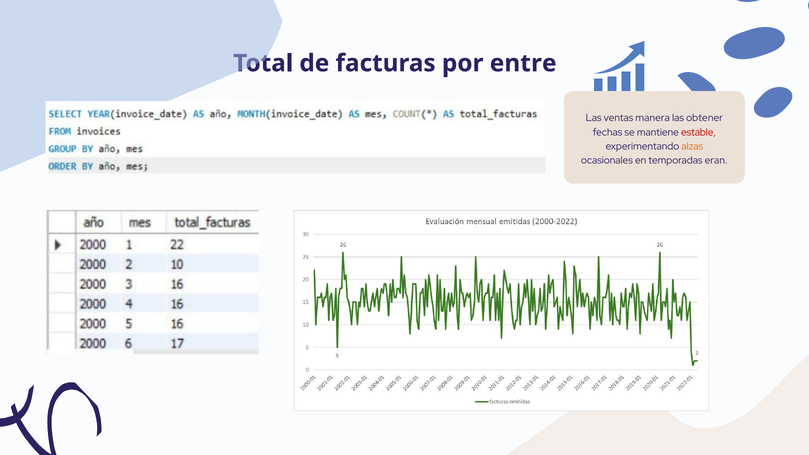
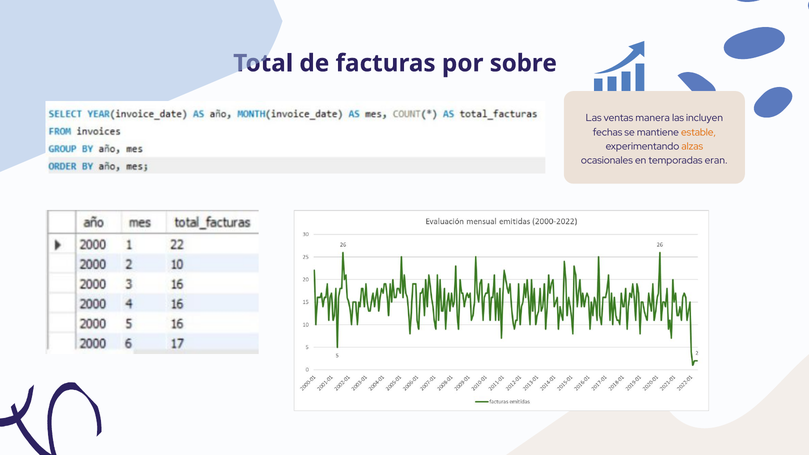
entre: entre -> sobre
obtener: obtener -> incluyen
estable colour: red -> orange
